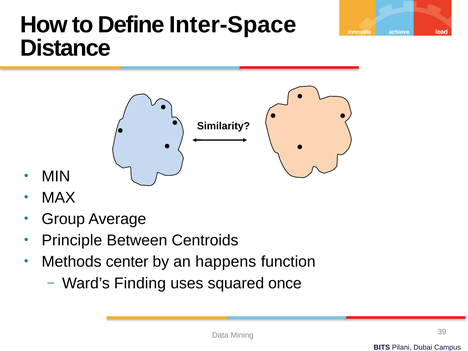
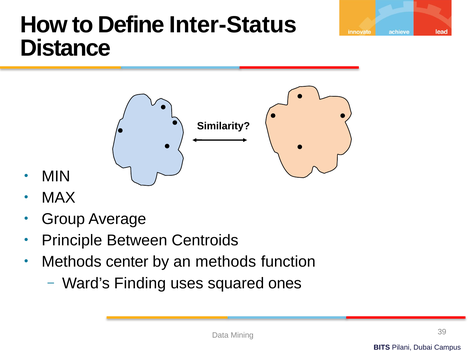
Inter-Space: Inter-Space -> Inter-Status
an happens: happens -> methods
once: once -> ones
